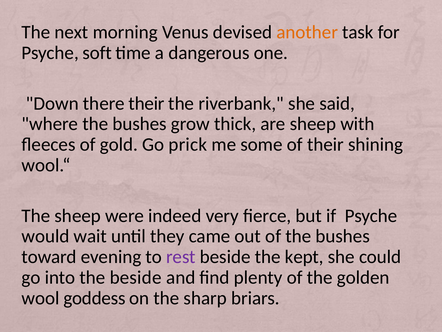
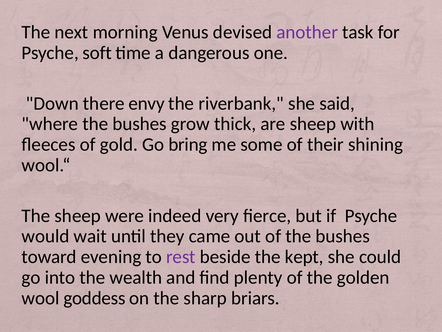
another colour: orange -> purple
there their: their -> envy
prick: prick -> bring
the beside: beside -> wealth
